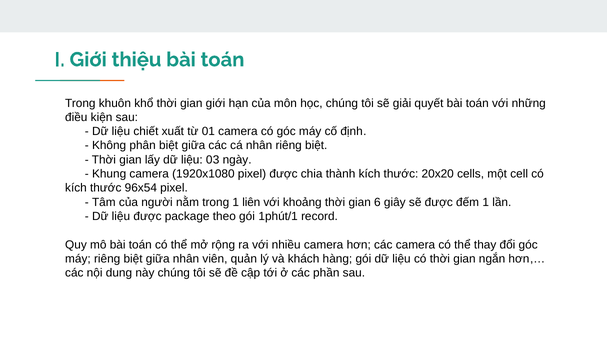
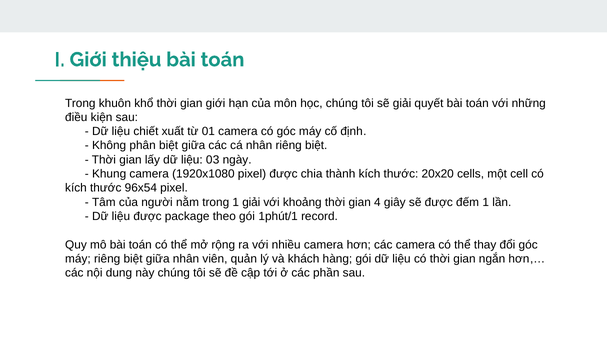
1 liên: liên -> giải
6: 6 -> 4
